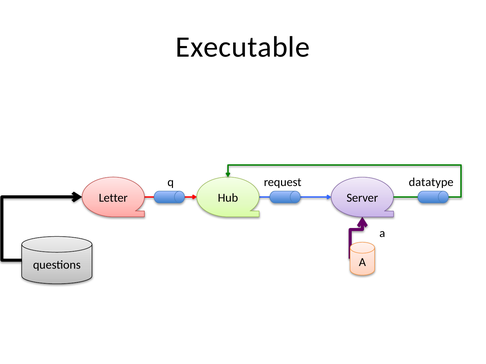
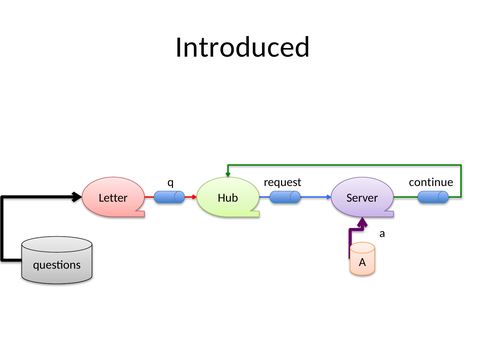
Executable: Executable -> Introduced
datatype: datatype -> continue
